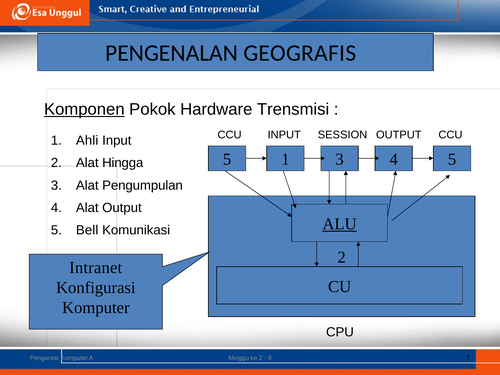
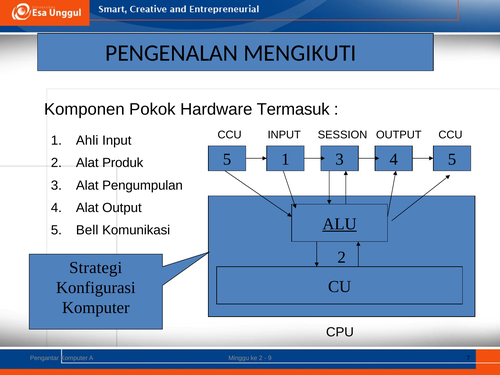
GEOGRAFIS: GEOGRAFIS -> MENGIKUTI
Komponen underline: present -> none
Trensmisi: Trensmisi -> Termasuk
Hingga: Hingga -> Produk
Intranet: Intranet -> Strategi
